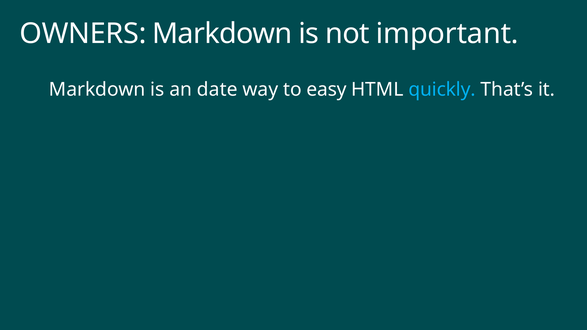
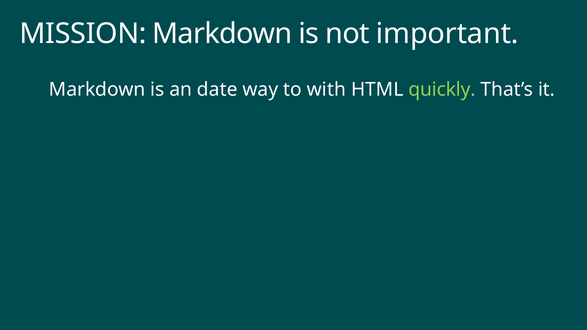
OWNERS: OWNERS -> MISSION
easy: easy -> with
quickly colour: light blue -> light green
